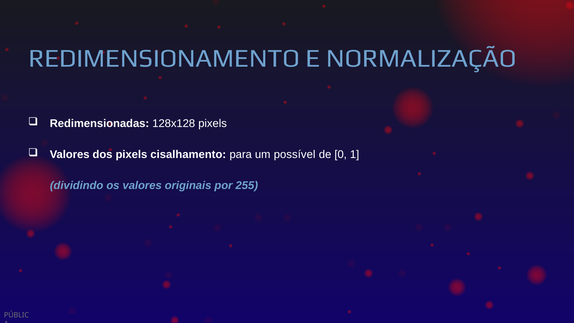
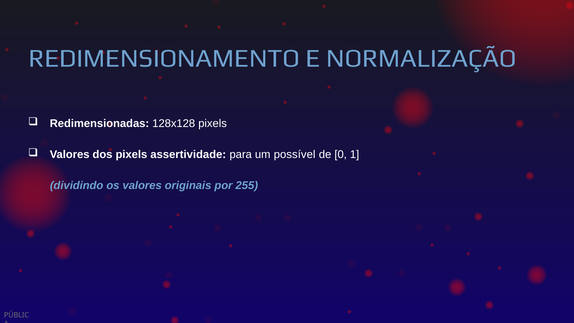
cisalhamento: cisalhamento -> assertividade
